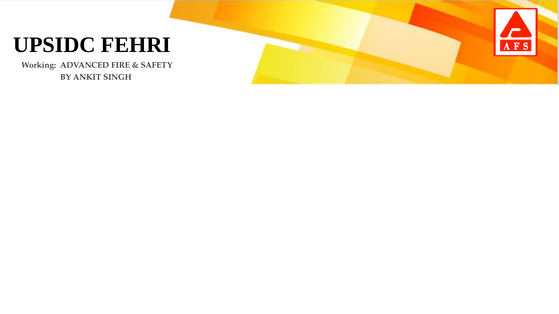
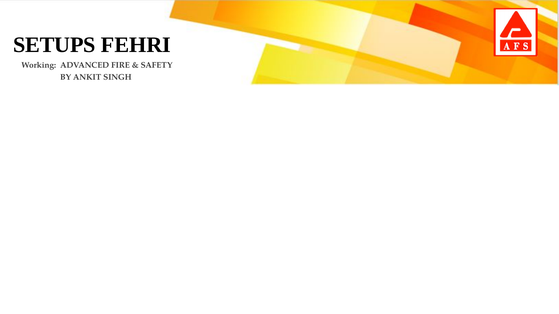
UPSIDC: UPSIDC -> SETUPS
